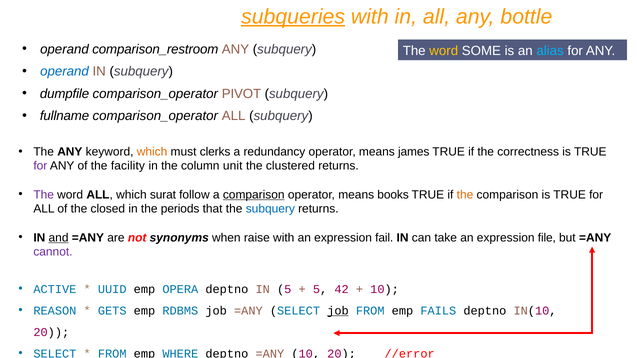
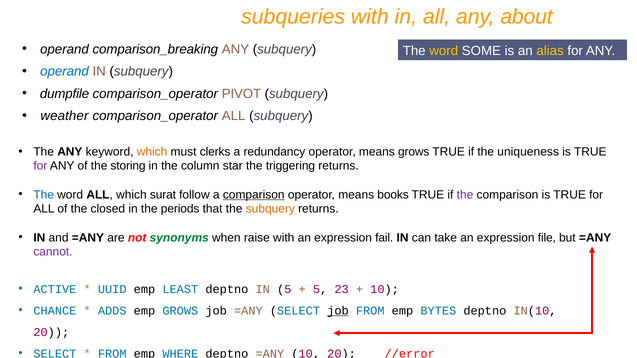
subqueries underline: present -> none
bottle: bottle -> about
comparison_restroom: comparison_restroom -> comparison_breaking
alias colour: light blue -> yellow
fullname: fullname -> weather
means james: james -> grows
correctness: correctness -> uniqueness
facility: facility -> storing
unit: unit -> star
clustered: clustered -> triggering
The at (44, 195) colour: purple -> blue
the at (465, 195) colour: orange -> purple
subquery at (270, 209) colour: blue -> orange
and underline: present -> none
synonyms colour: black -> green
OPERA: OPERA -> LEAST
42: 42 -> 23
REASON: REASON -> CHANCE
GETS: GETS -> ADDS
emp RDBMS: RDBMS -> GROWS
FAILS: FAILS -> BYTES
